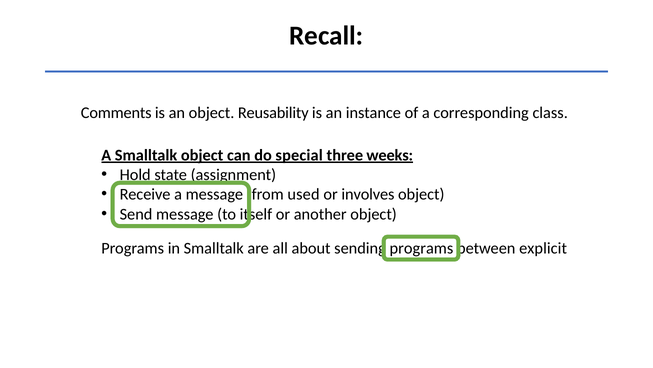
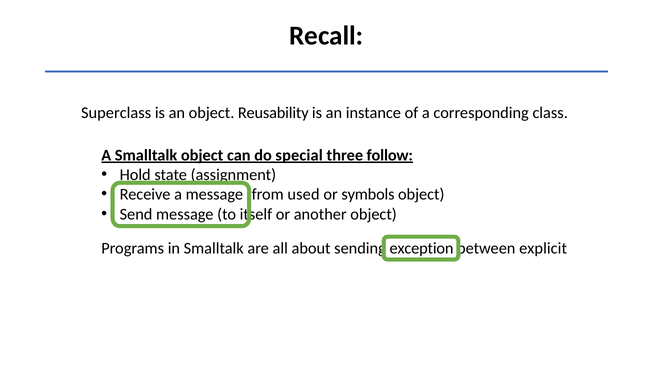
Comments: Comments -> Superclass
weeks: weeks -> follow
involves: involves -> symbols
programs at (421, 248): programs -> exception
